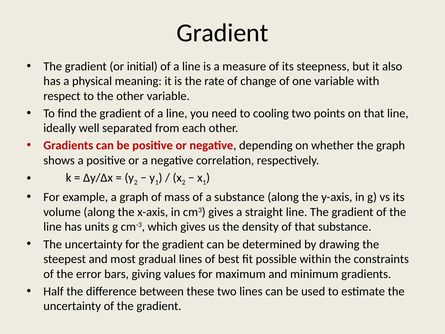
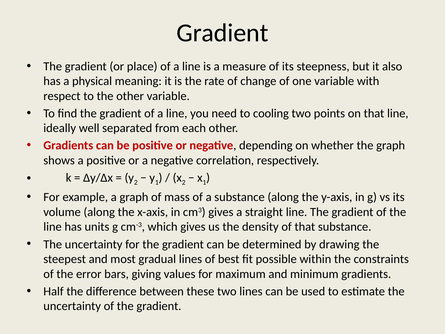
initial: initial -> place
